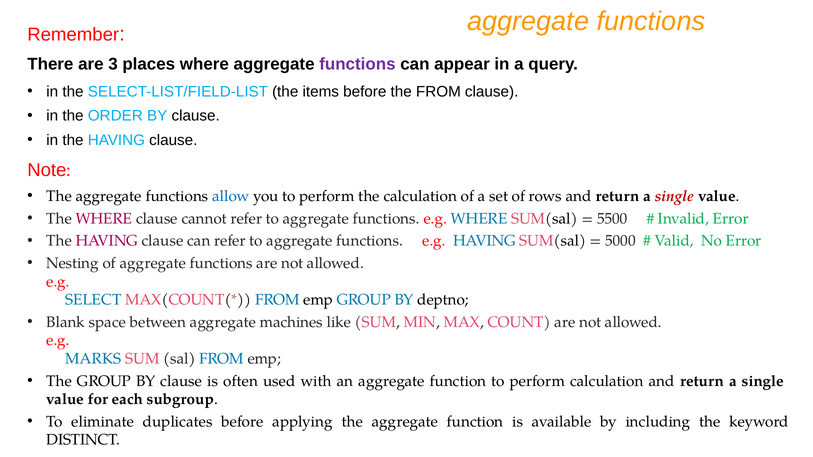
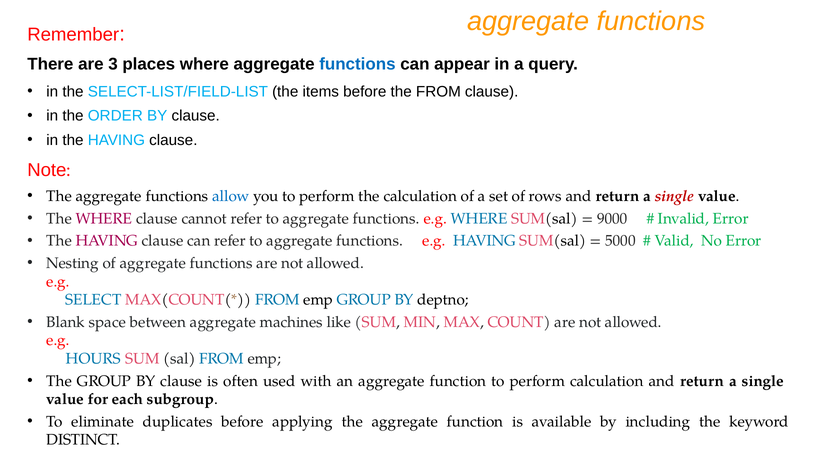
functions at (357, 64) colour: purple -> blue
5500: 5500 -> 9000
MARKS: MARKS -> HOURS
